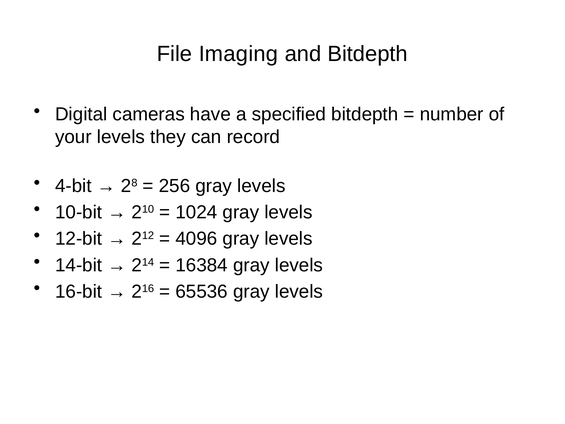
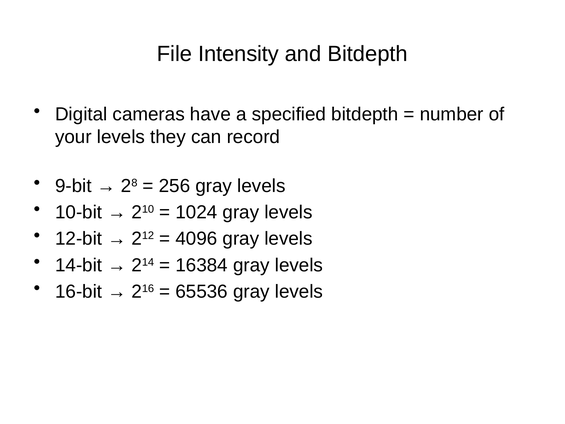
Imaging: Imaging -> Intensity
4-bit: 4-bit -> 9-bit
